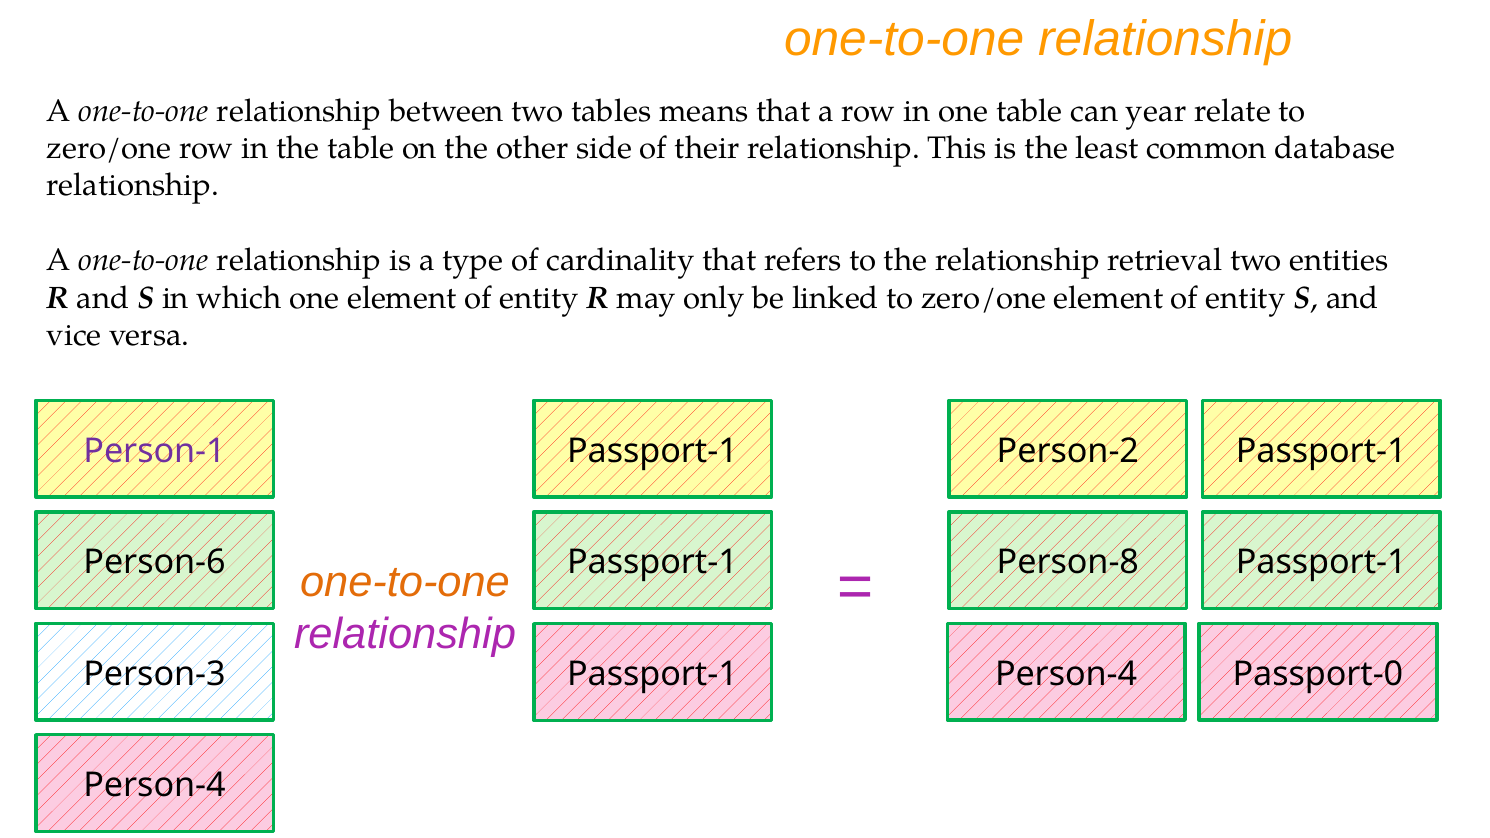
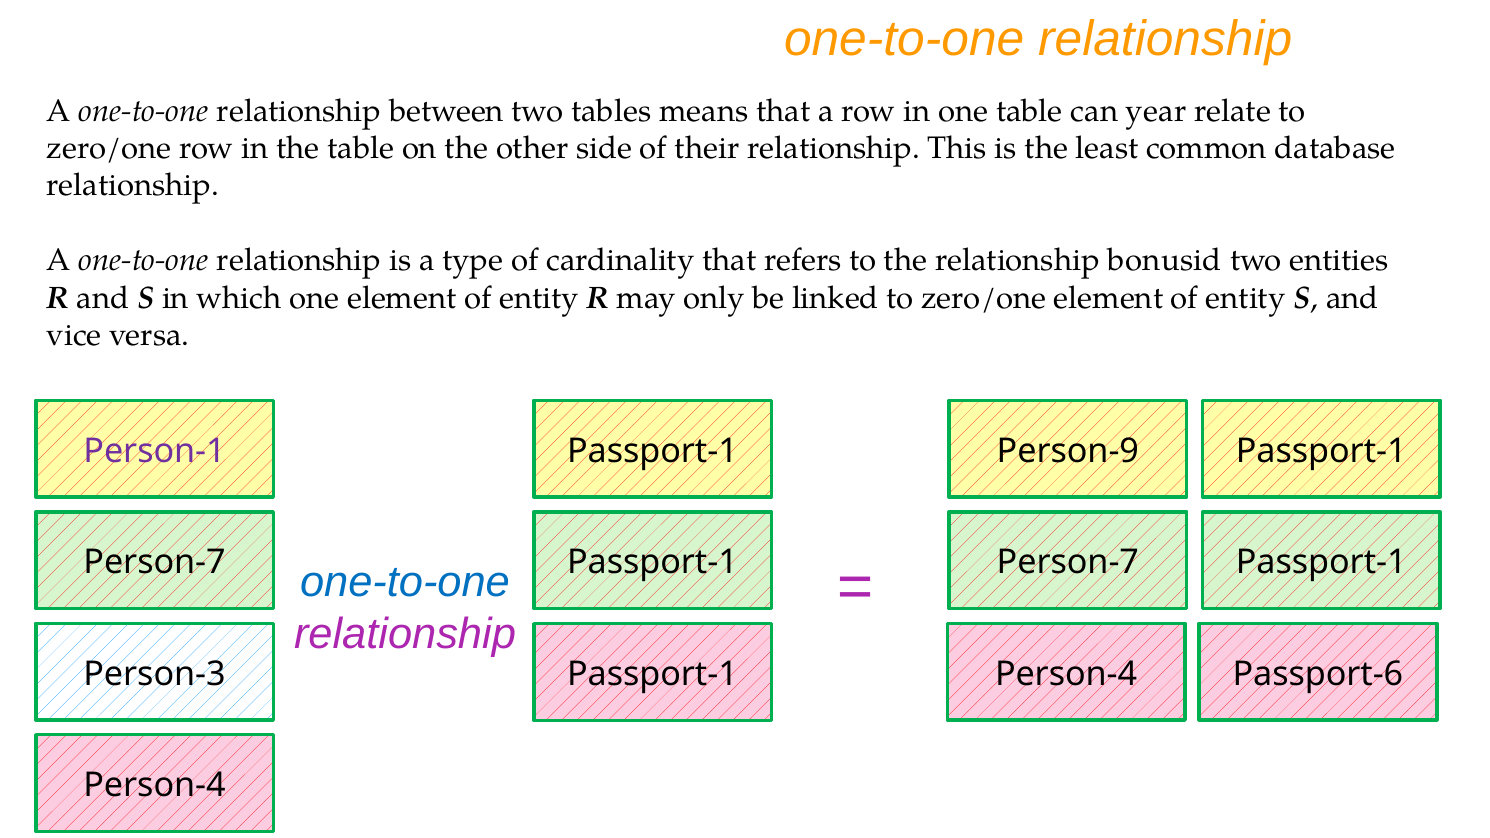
retrieval: retrieval -> bonusid
Person-2: Person-2 -> Person-9
Person-6 at (155, 563): Person-6 -> Person-7
Person-8 at (1068, 563): Person-8 -> Person-7
one-to-one at (405, 582) colour: orange -> blue
Passport-0: Passport-0 -> Passport-6
